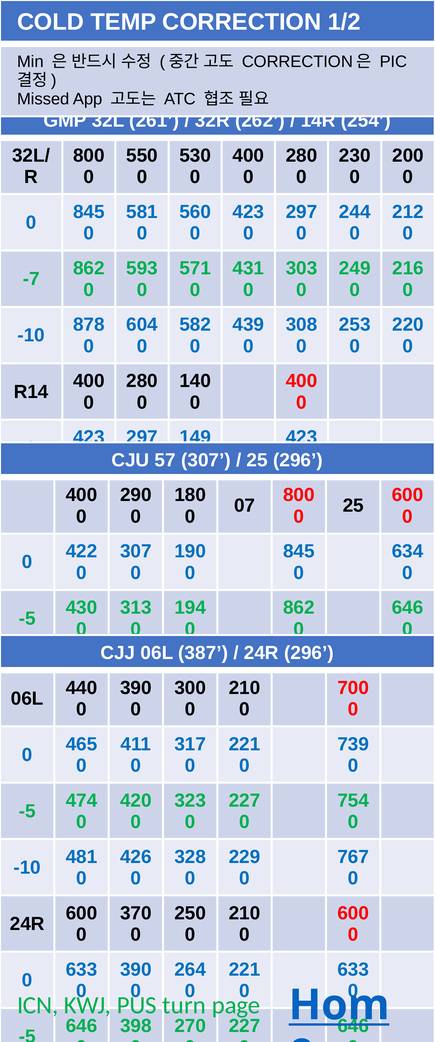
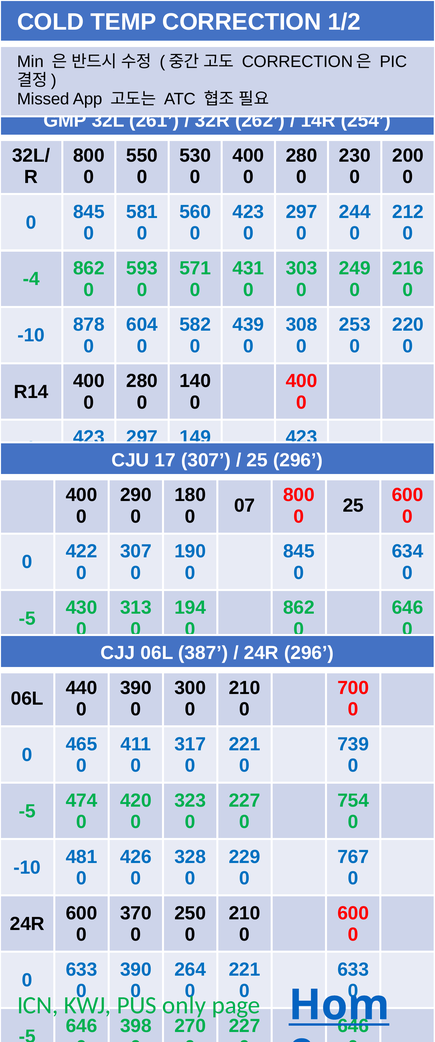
-7: -7 -> -4
57: 57 -> 17
turn: turn -> only
